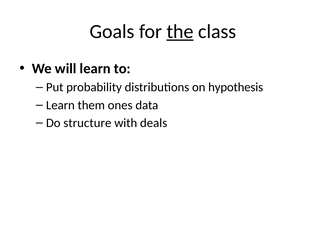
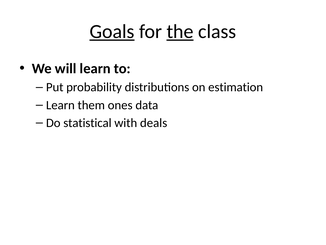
Goals underline: none -> present
hypothesis: hypothesis -> estimation
structure: structure -> statistical
